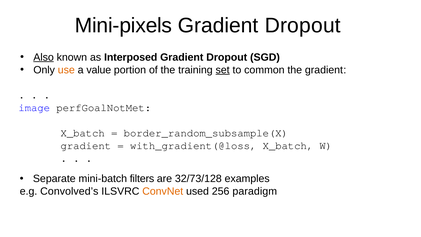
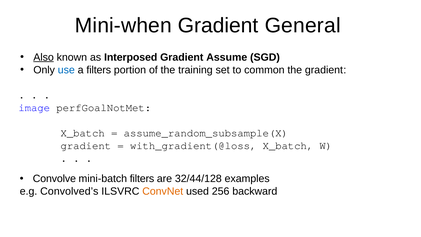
Mini-pixels: Mini-pixels -> Mini-when
Dropout at (303, 25): Dropout -> General
Dropout at (227, 57): Dropout -> Assume
use colour: orange -> blue
a value: value -> filters
set underline: present -> none
border_random_subsample(X: border_random_subsample(X -> assume_random_subsample(X
Separate: Separate -> Convolve
32/73/128: 32/73/128 -> 32/44/128
paradigm: paradigm -> backward
